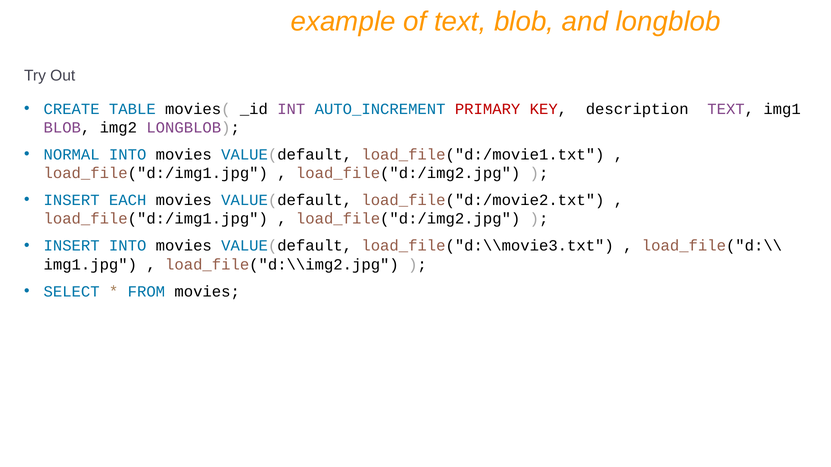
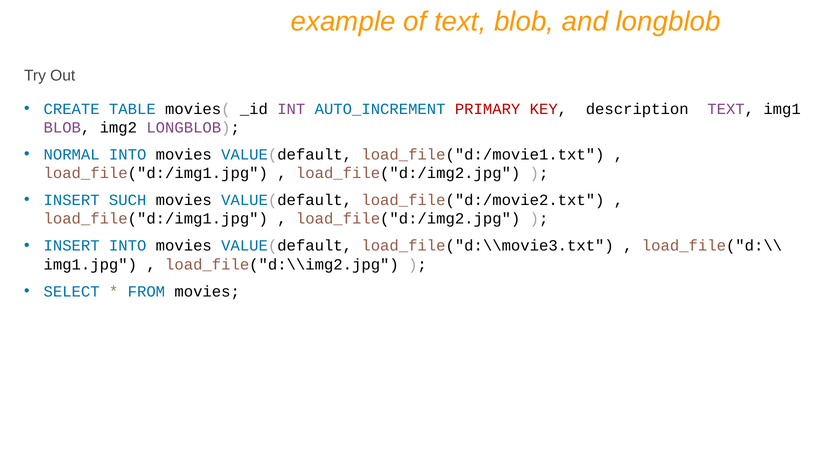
EACH: EACH -> SUCH
